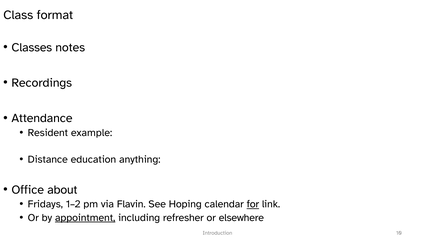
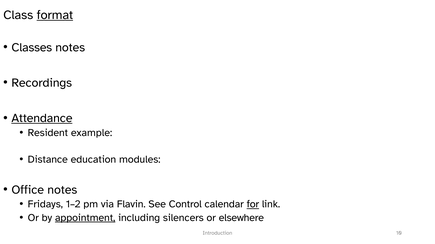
format underline: none -> present
Attendance underline: none -> present
anything: anything -> modules
Office about: about -> notes
Hoping: Hoping -> Control
refresher: refresher -> silencers
